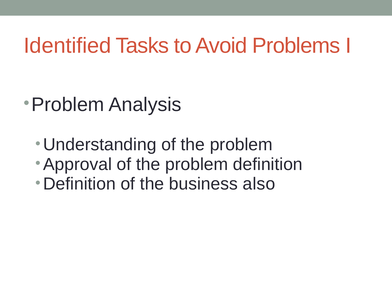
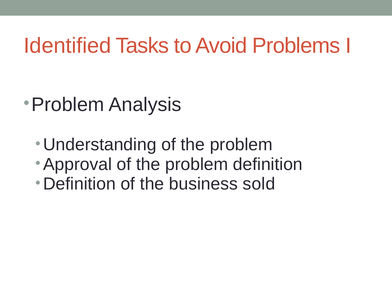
also: also -> sold
